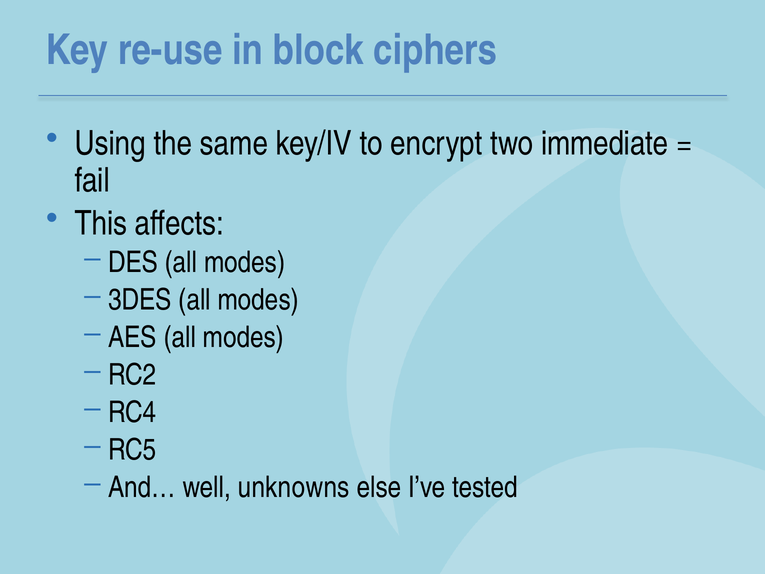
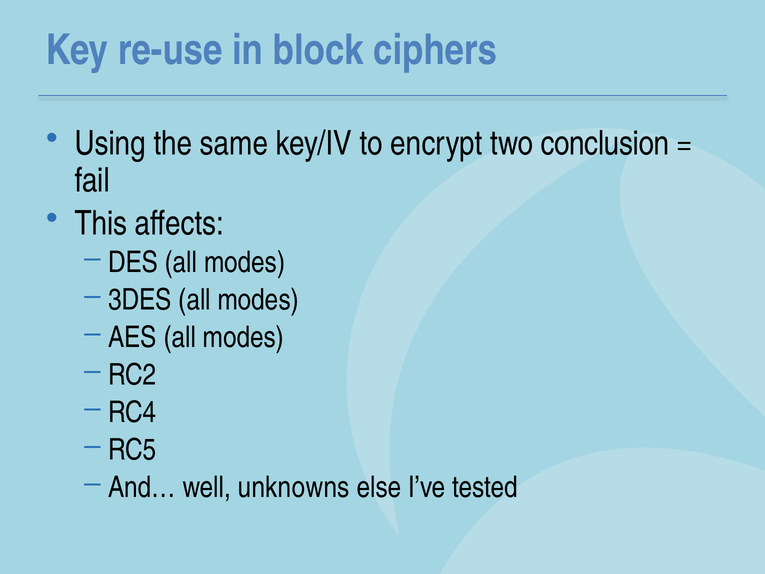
immediate: immediate -> conclusion
